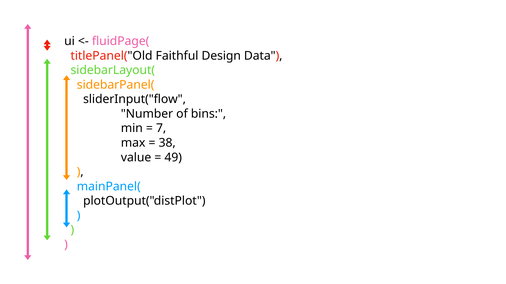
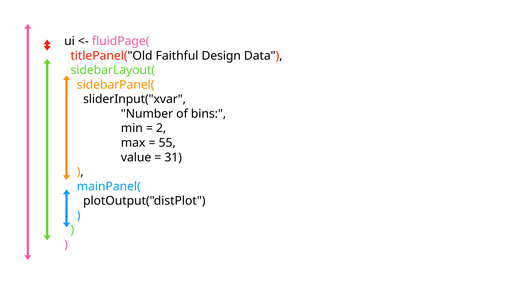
sliderInput("flow: sliderInput("flow -> sliderInput("xvar
7: 7 -> 2
38: 38 -> 55
49: 49 -> 31
